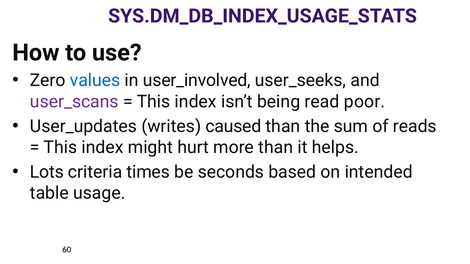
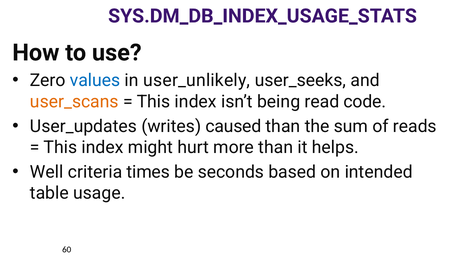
user_involved: user_involved -> user_unlikely
user_scans colour: purple -> orange
poor: poor -> code
Lots: Lots -> Well
